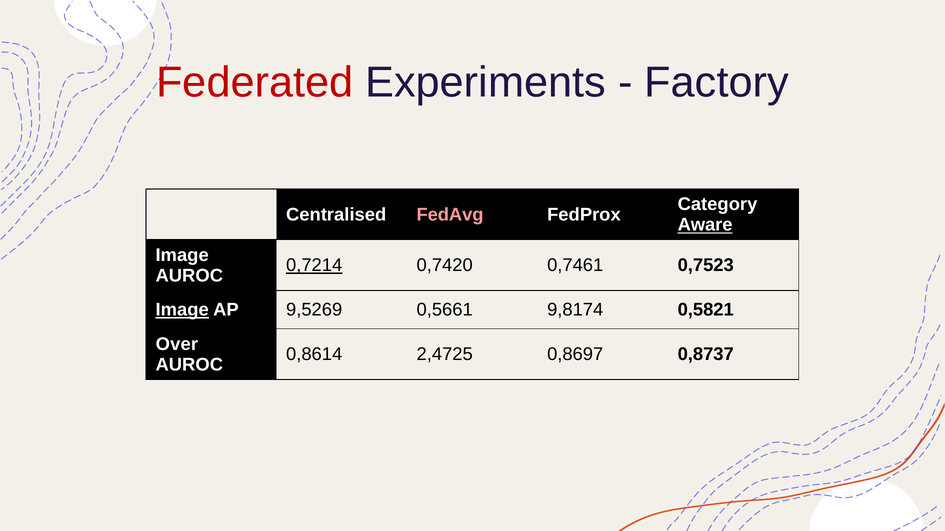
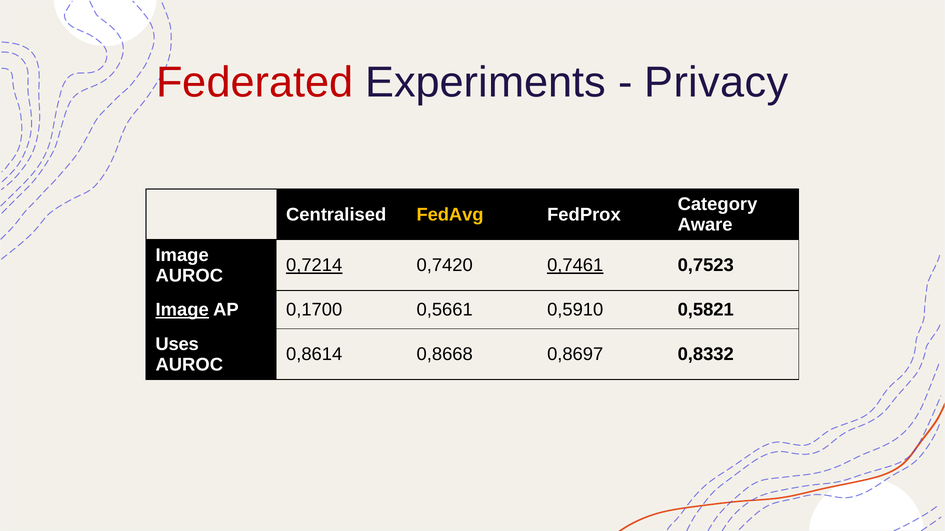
Factory: Factory -> Privacy
FedAvg colour: pink -> yellow
Aware underline: present -> none
0,7461 underline: none -> present
9,5269: 9,5269 -> 0,1700
9,8174: 9,8174 -> 0,5910
Over: Over -> Uses
2,4725: 2,4725 -> 0,8668
0,8737: 0,8737 -> 0,8332
